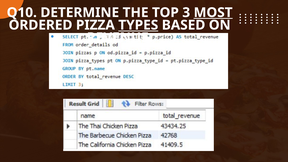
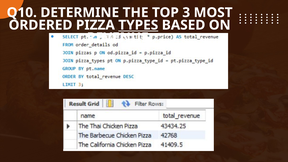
MOST underline: present -> none
